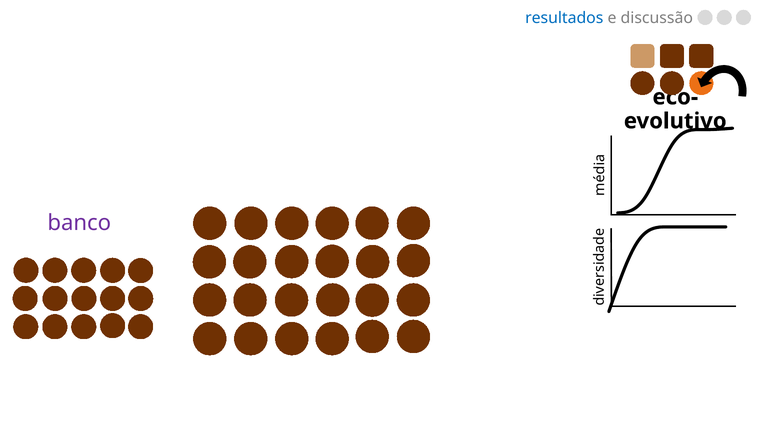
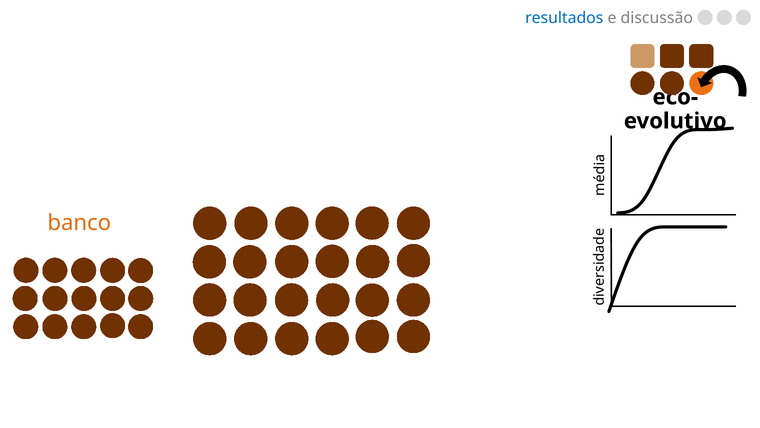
banco colour: purple -> orange
